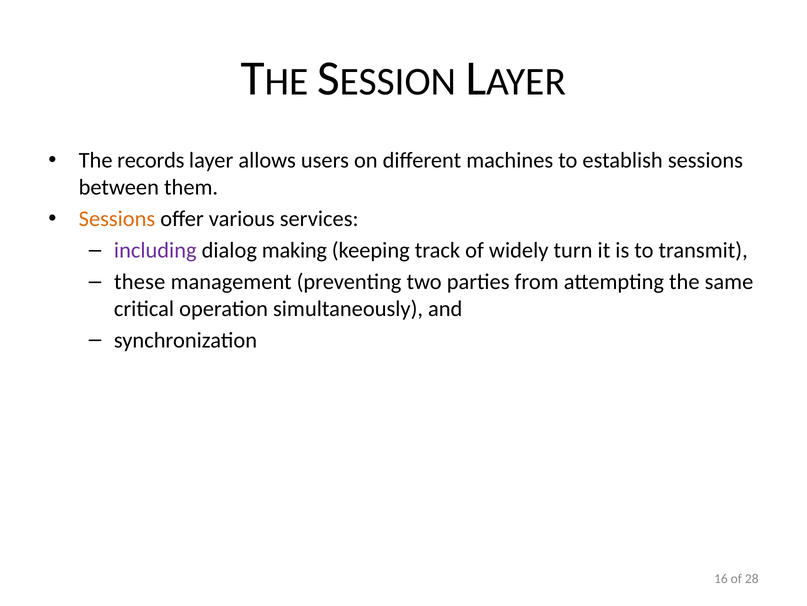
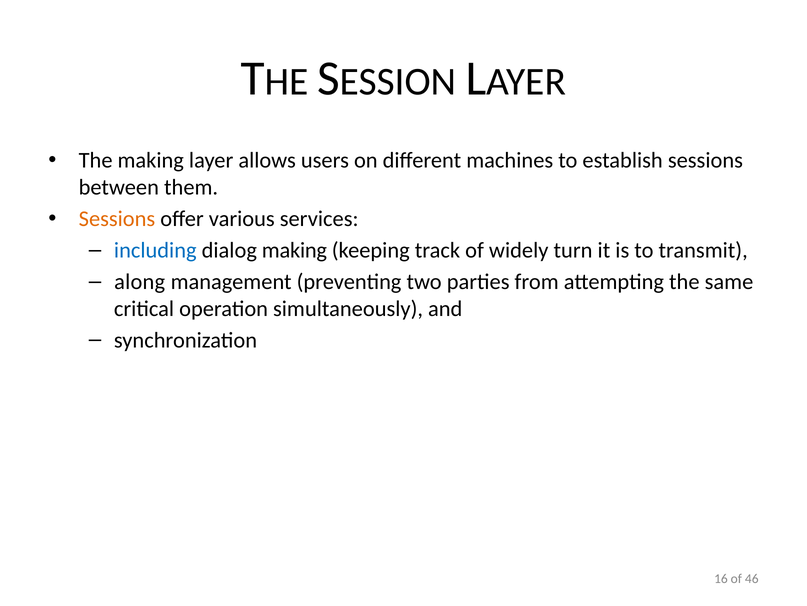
The records: records -> making
including colour: purple -> blue
these: these -> along
28: 28 -> 46
